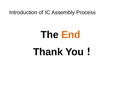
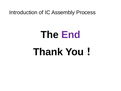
End colour: orange -> purple
